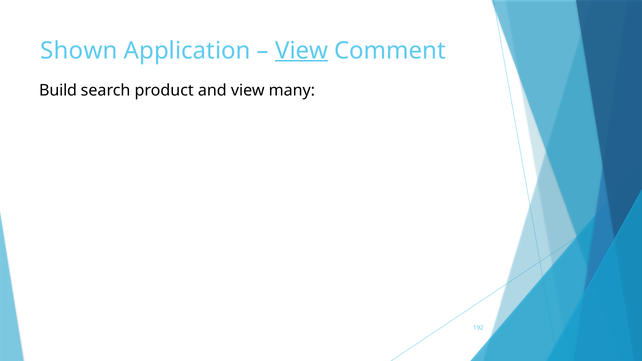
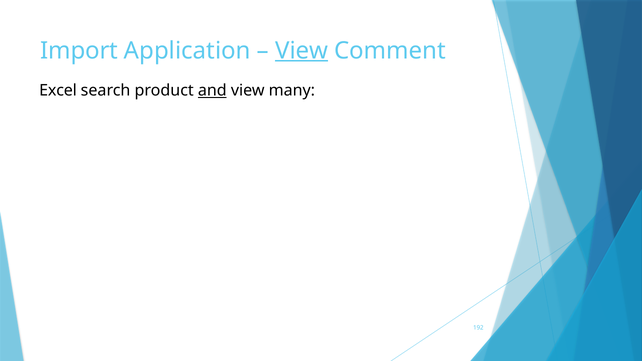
Shown: Shown -> Import
Build: Build -> Excel
and underline: none -> present
